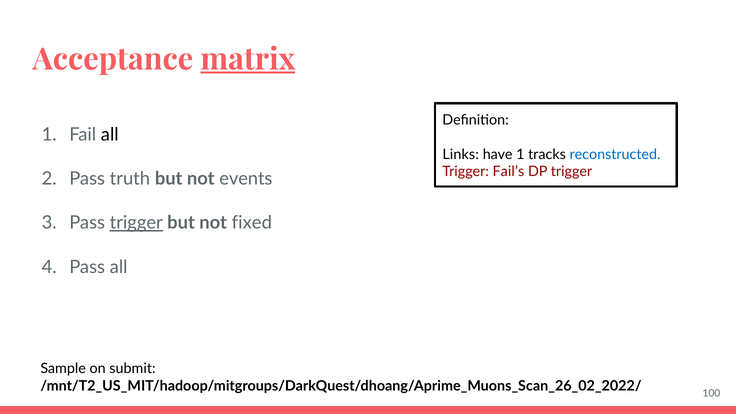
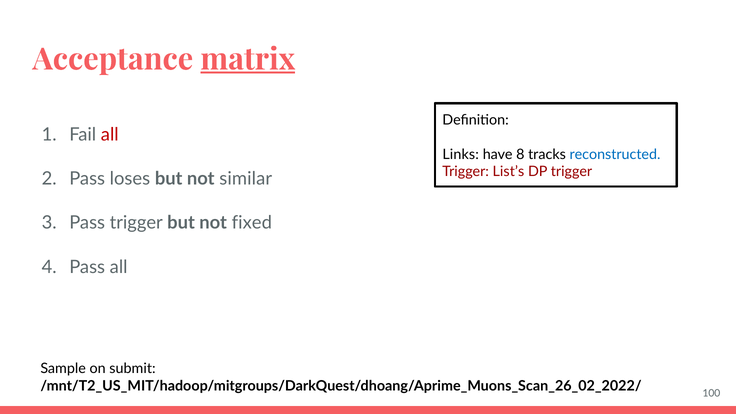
all at (110, 135) colour: black -> red
have 1: 1 -> 8
Fail’s: Fail’s -> List’s
truth: truth -> loses
events: events -> similar
trigger at (136, 223) underline: present -> none
